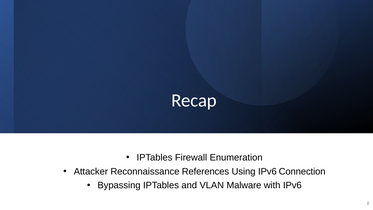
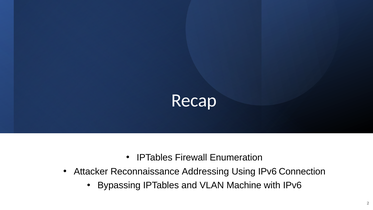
References: References -> Addressing
Malware: Malware -> Machine
